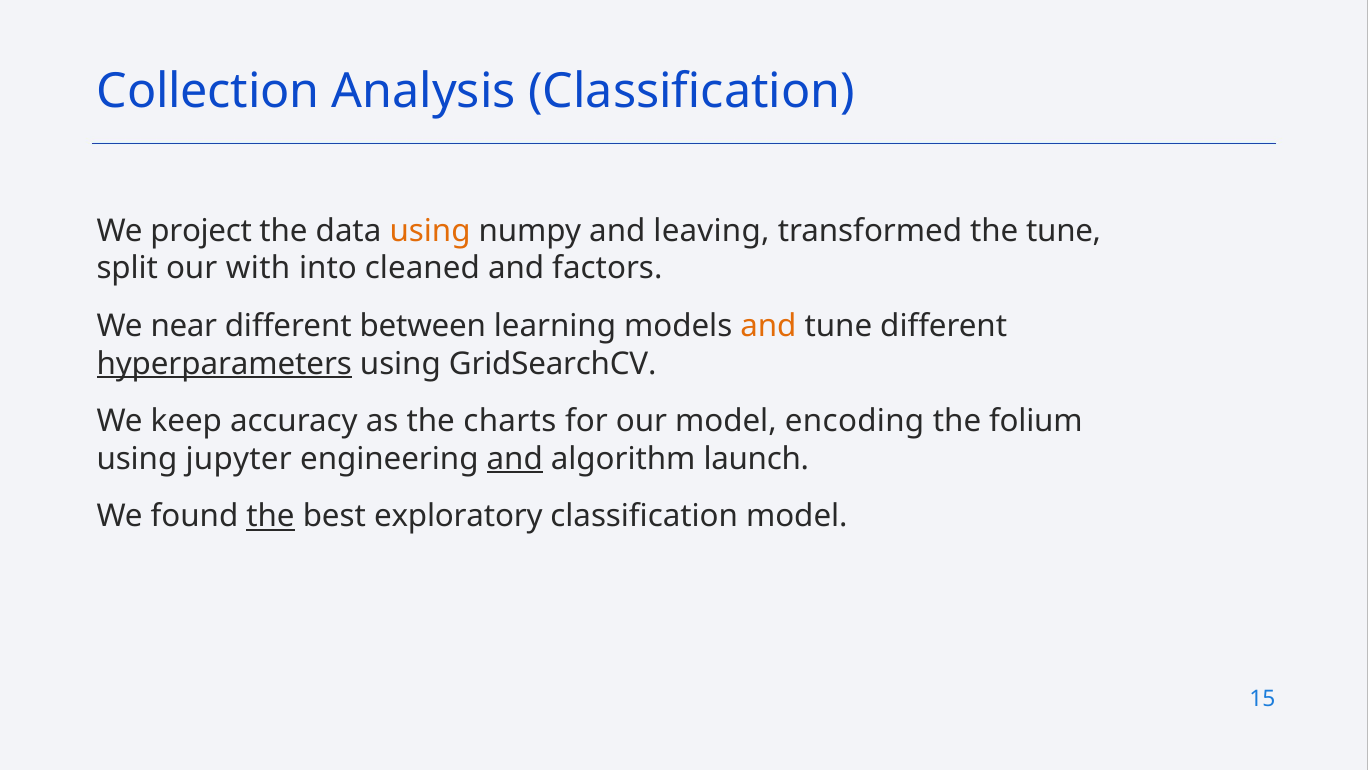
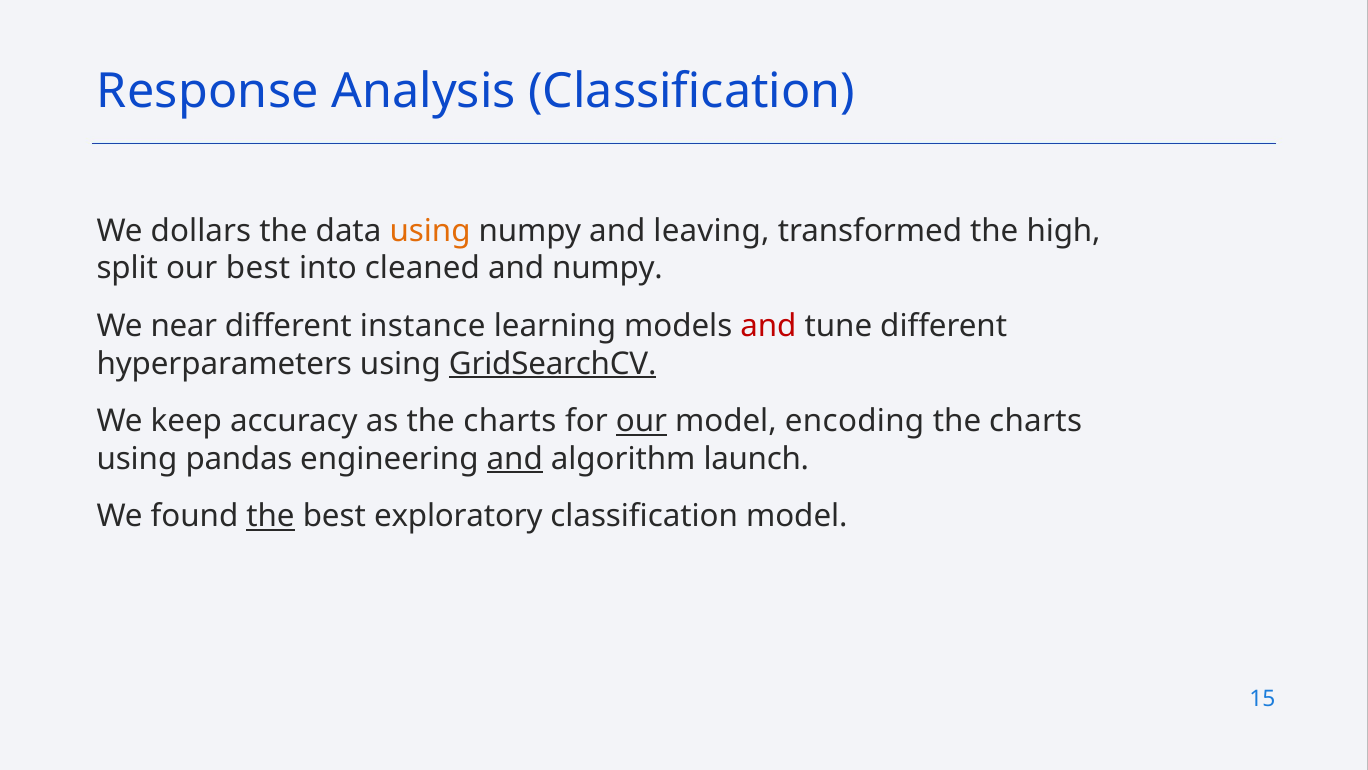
Collection: Collection -> Response
project: project -> dollars
the tune: tune -> high
our with: with -> best
and factors: factors -> numpy
between: between -> instance
and at (768, 326) colour: orange -> red
hyperparameters underline: present -> none
GridSearchCV underline: none -> present
our at (642, 421) underline: none -> present
folium at (1036, 421): folium -> charts
jupyter: jupyter -> pandas
